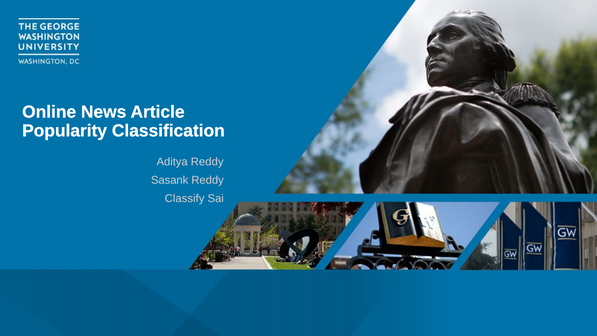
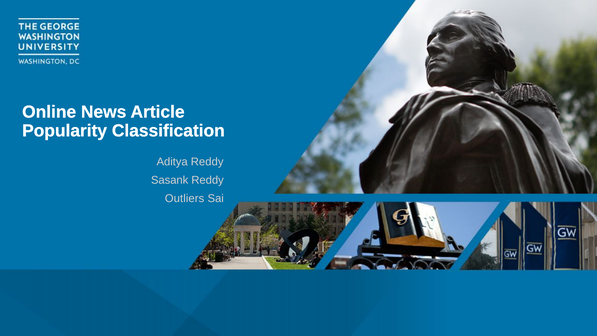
Classify: Classify -> Outliers
